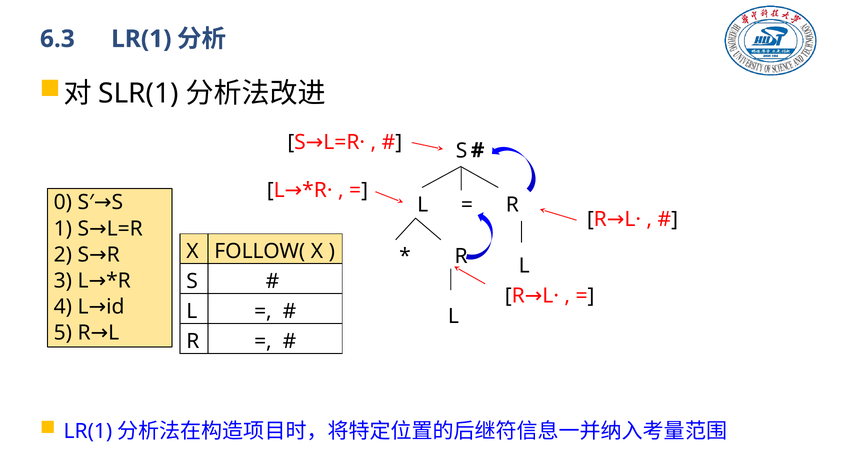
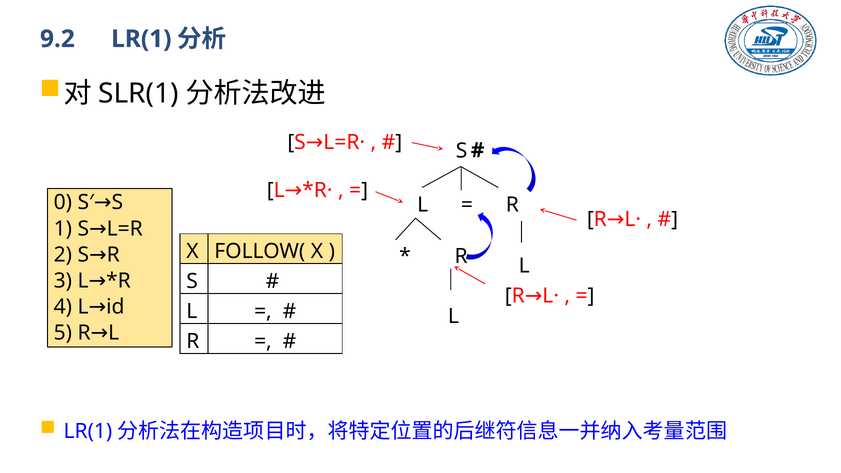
6.3: 6.3 -> 9.2
